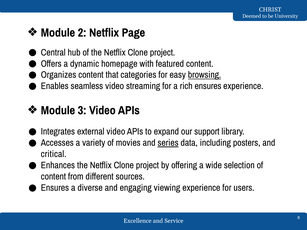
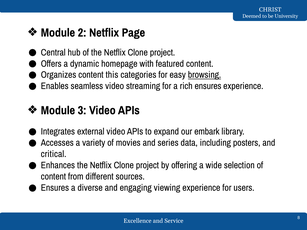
that: that -> this
support: support -> embark
series underline: present -> none
